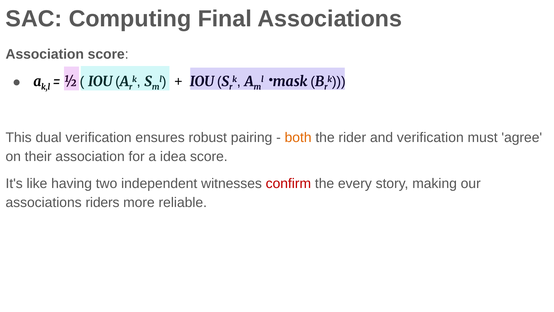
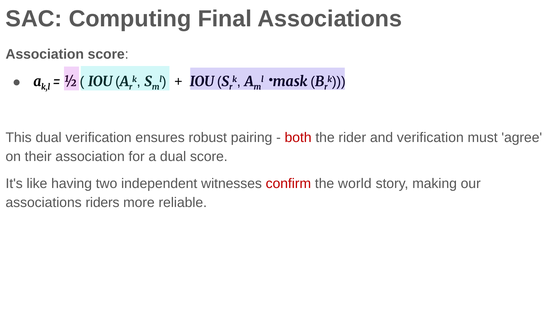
both colour: orange -> red
a idea: idea -> dual
every: every -> world
